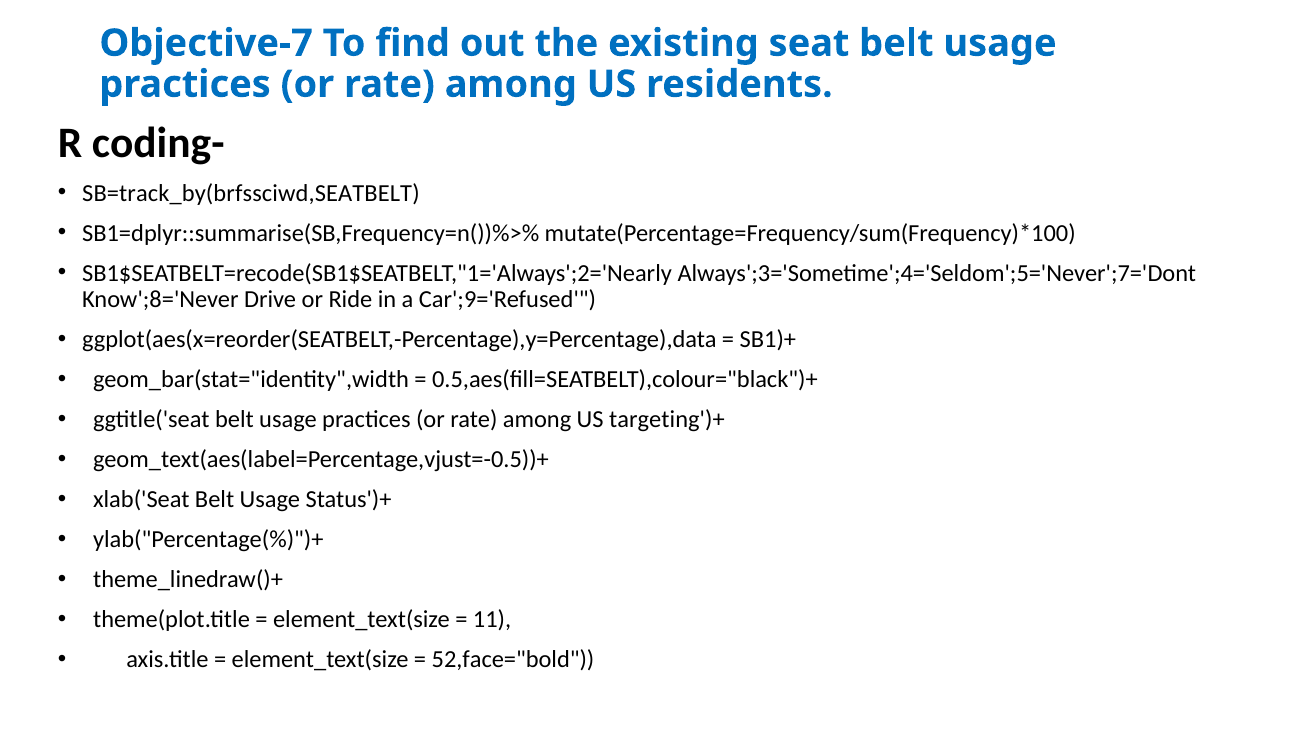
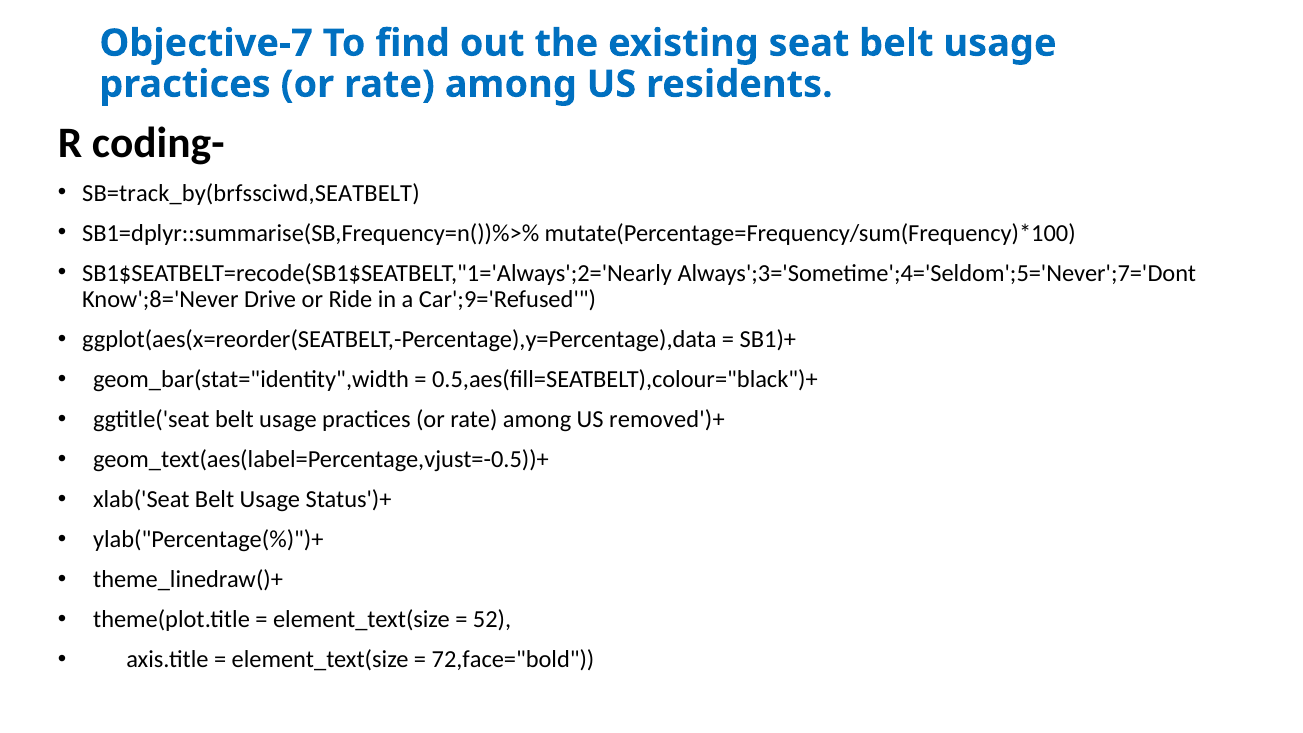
targeting')+: targeting')+ -> removed')+
11: 11 -> 52
52,face="bold: 52,face="bold -> 72,face="bold
